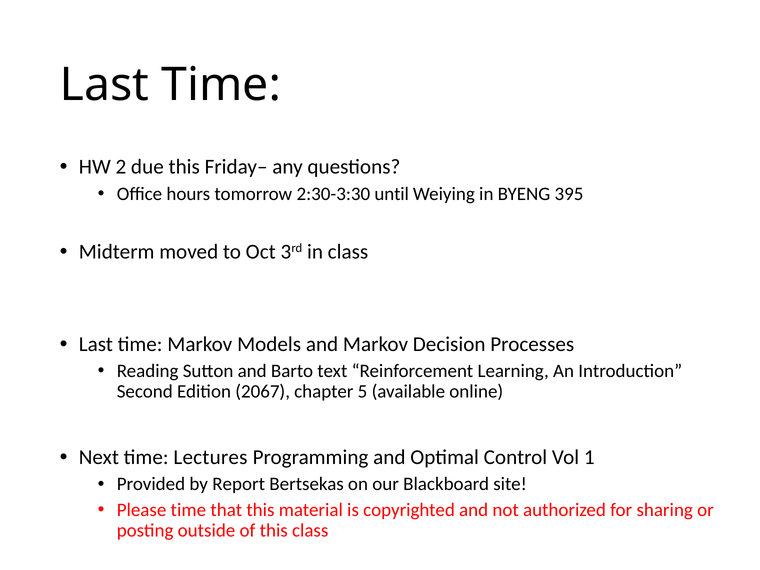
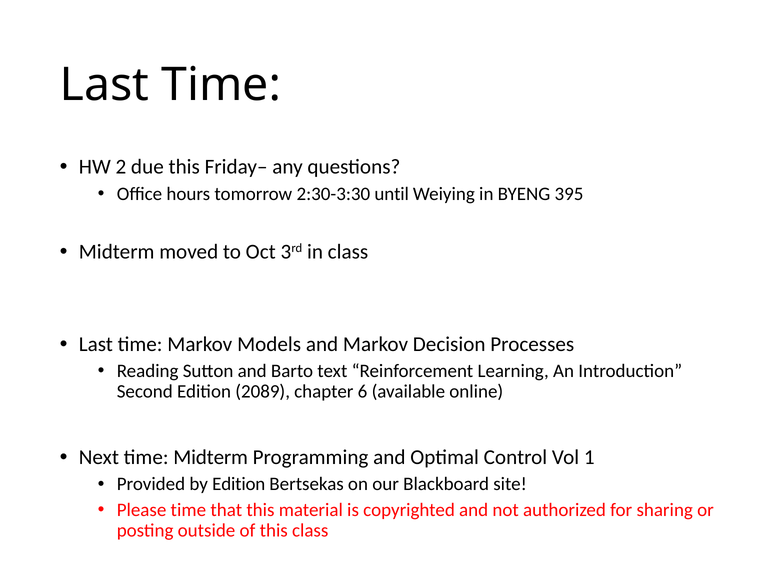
2067: 2067 -> 2089
5: 5 -> 6
time Lectures: Lectures -> Midterm
by Report: Report -> Edition
